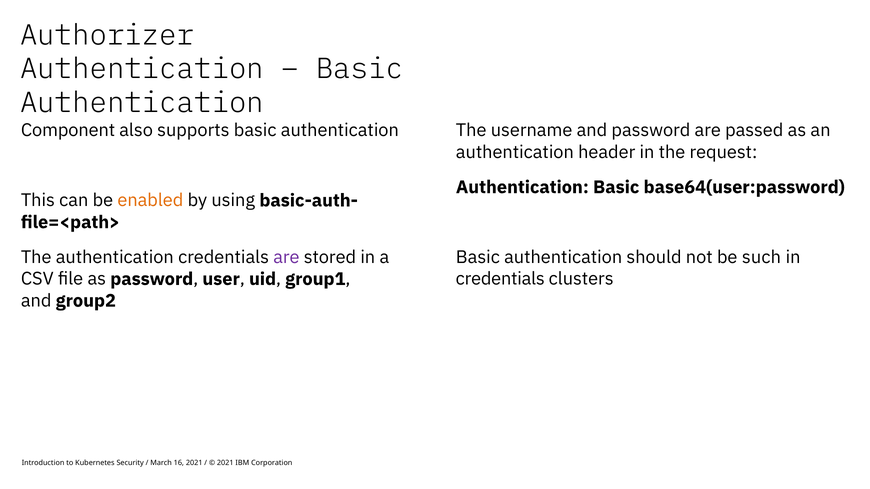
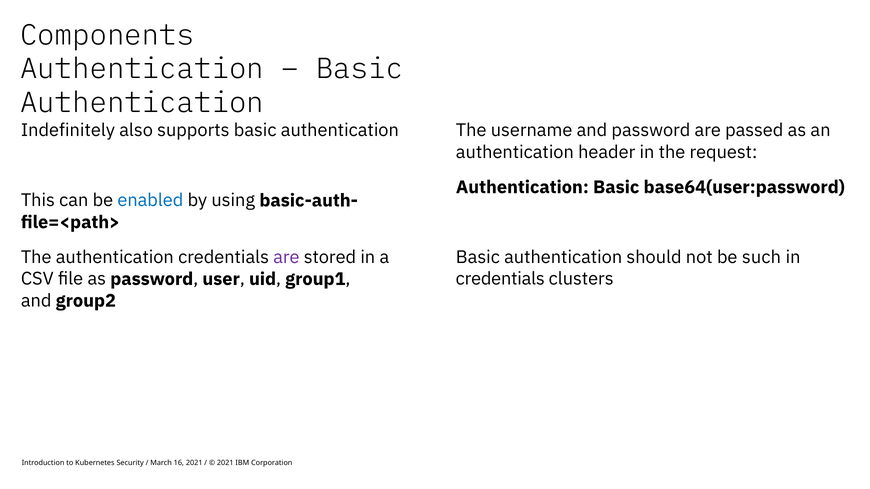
Authorizer: Authorizer -> Components
Component: Component -> Indefinitely
enabled colour: orange -> blue
